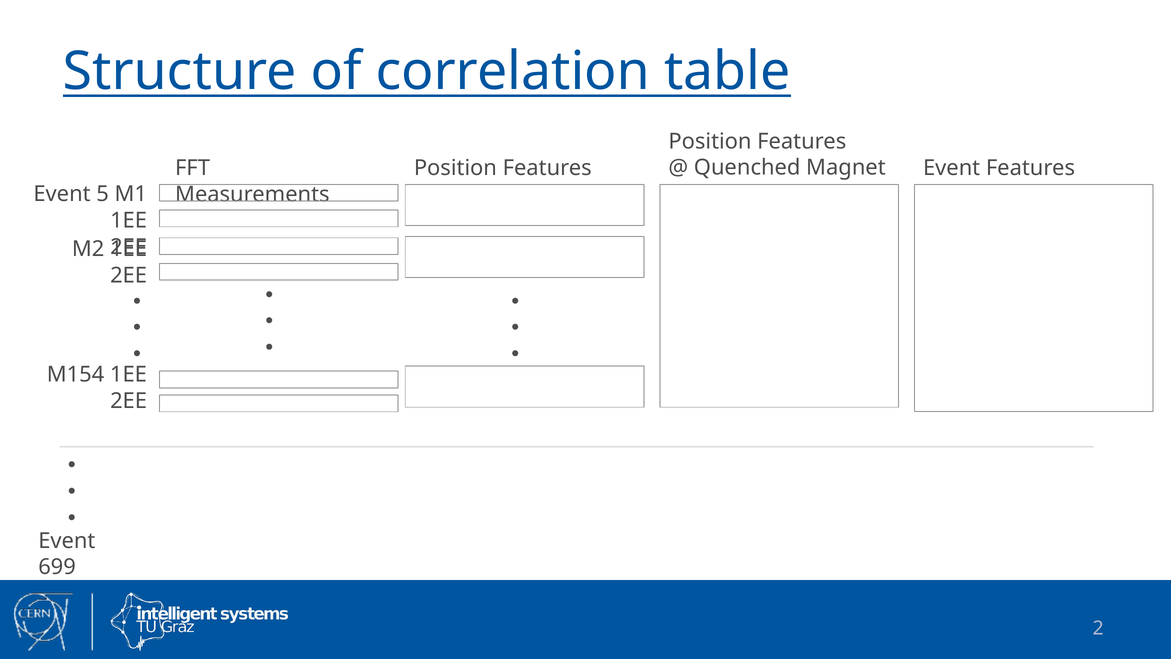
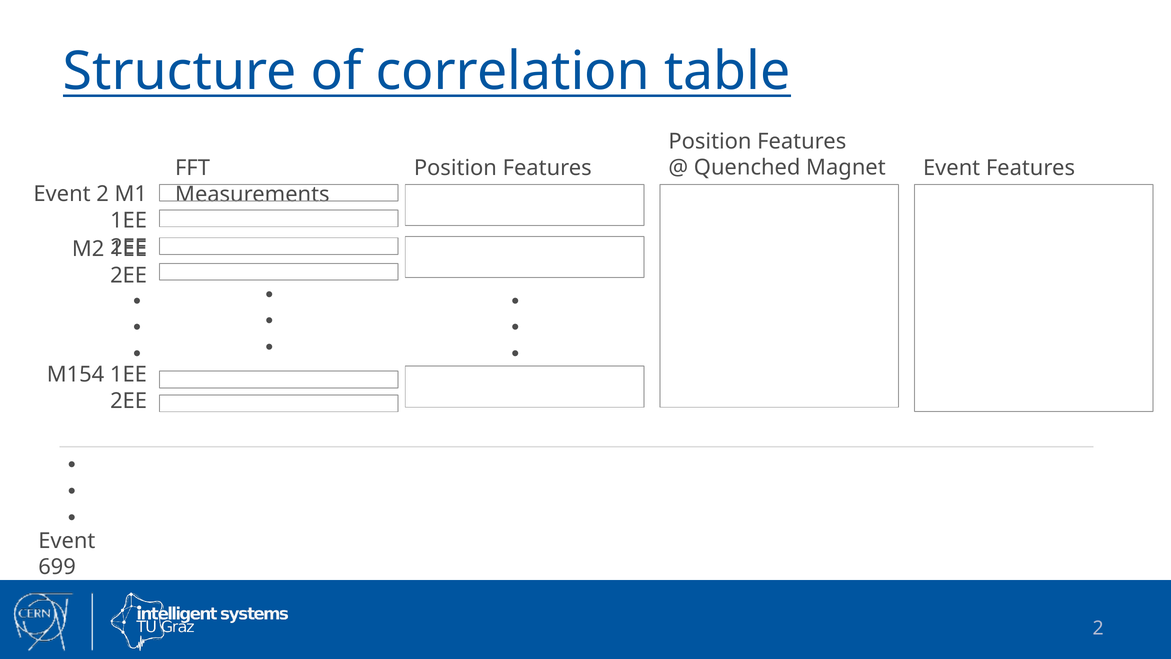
Event 5: 5 -> 2
